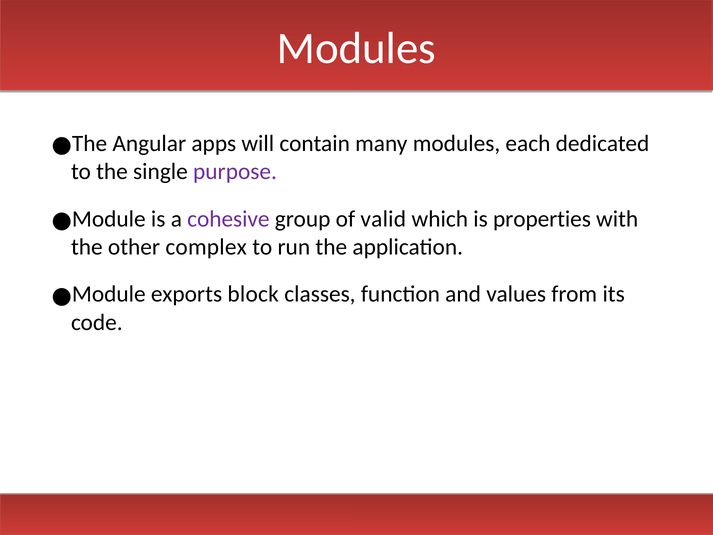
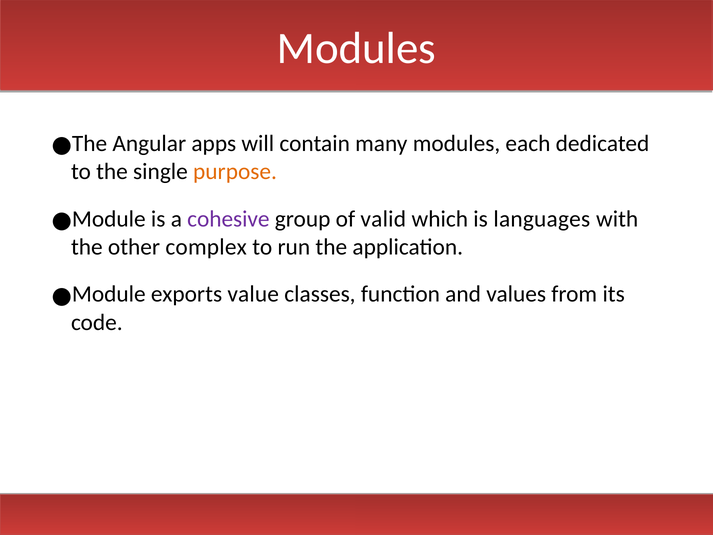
purpose colour: purple -> orange
properties: properties -> languages
block: block -> value
